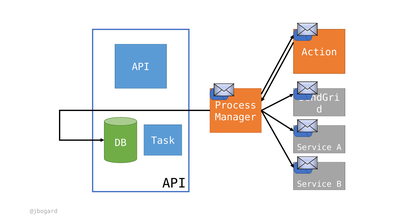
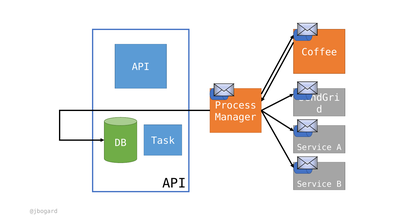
Action: Action -> Coffee
